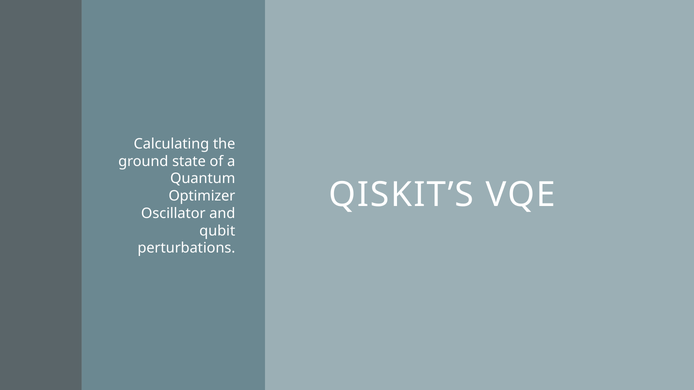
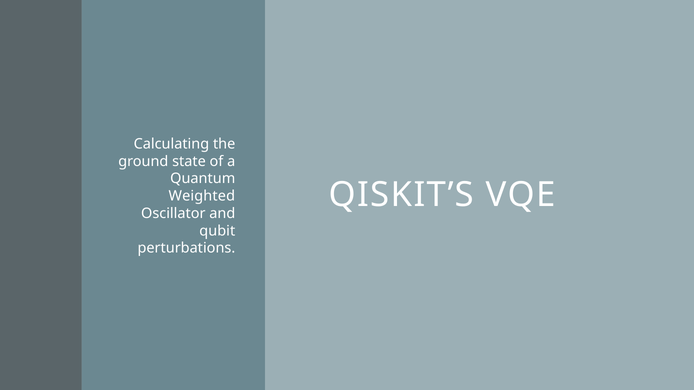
Optimizer: Optimizer -> Weighted
